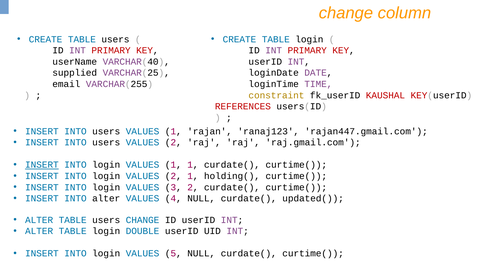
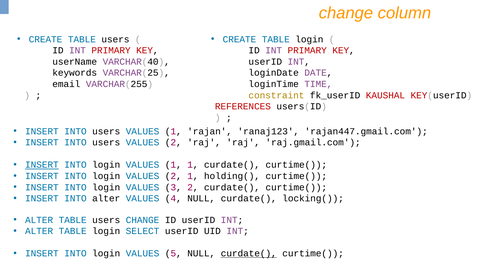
supplied: supplied -> keywords
updated(: updated( -> locking(
DOUBLE: DOUBLE -> SELECT
curdate( at (249, 253) underline: none -> present
